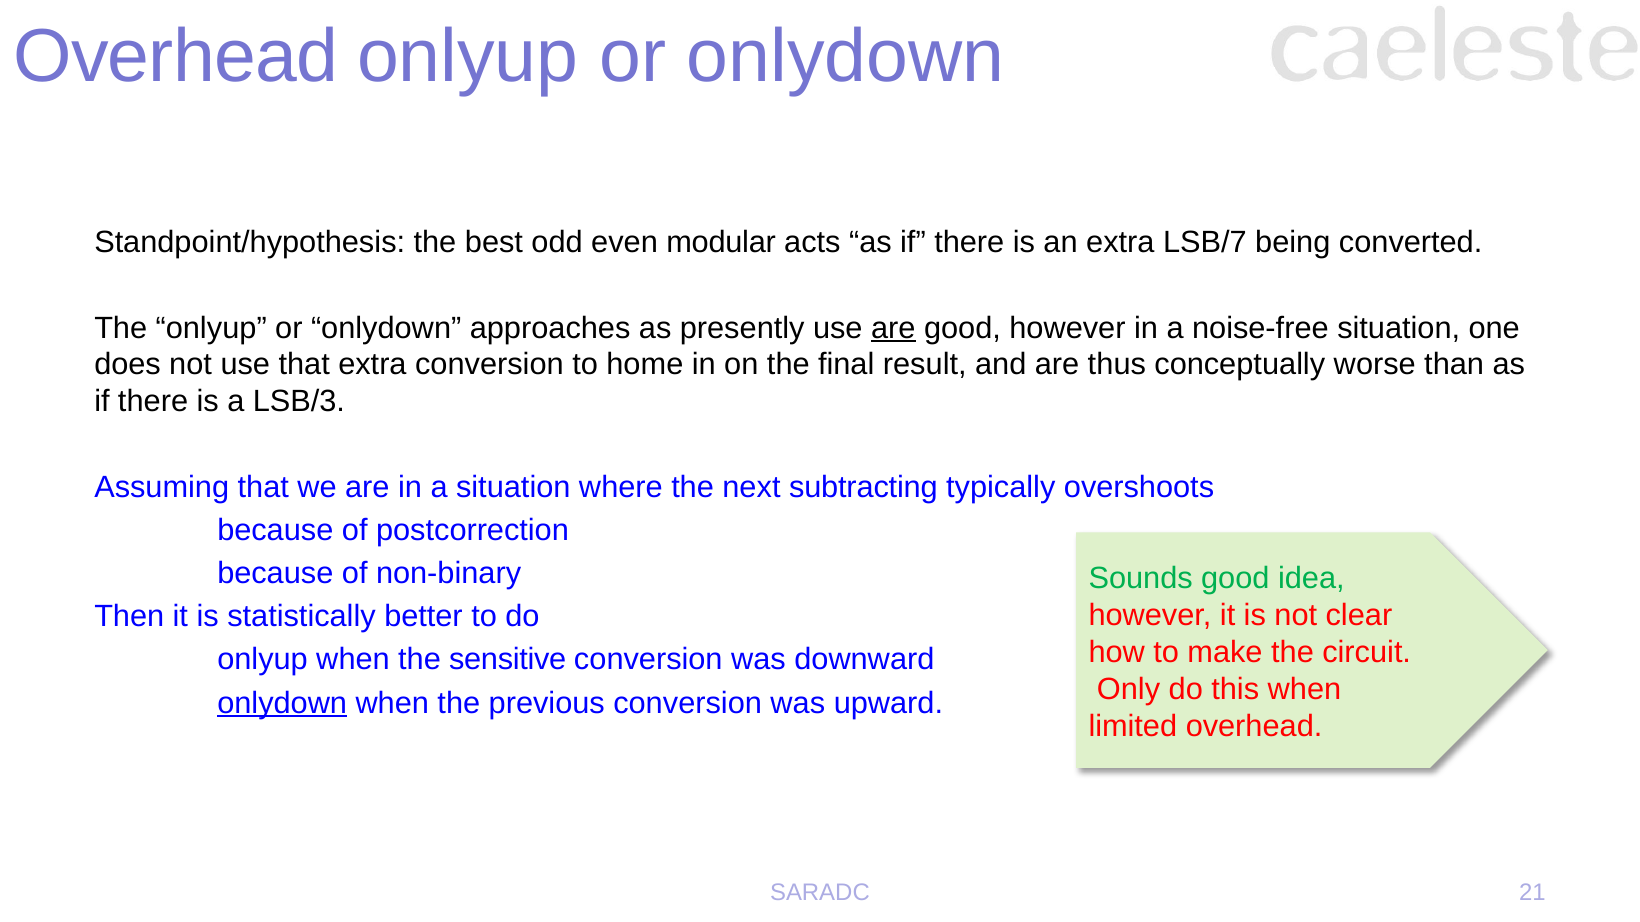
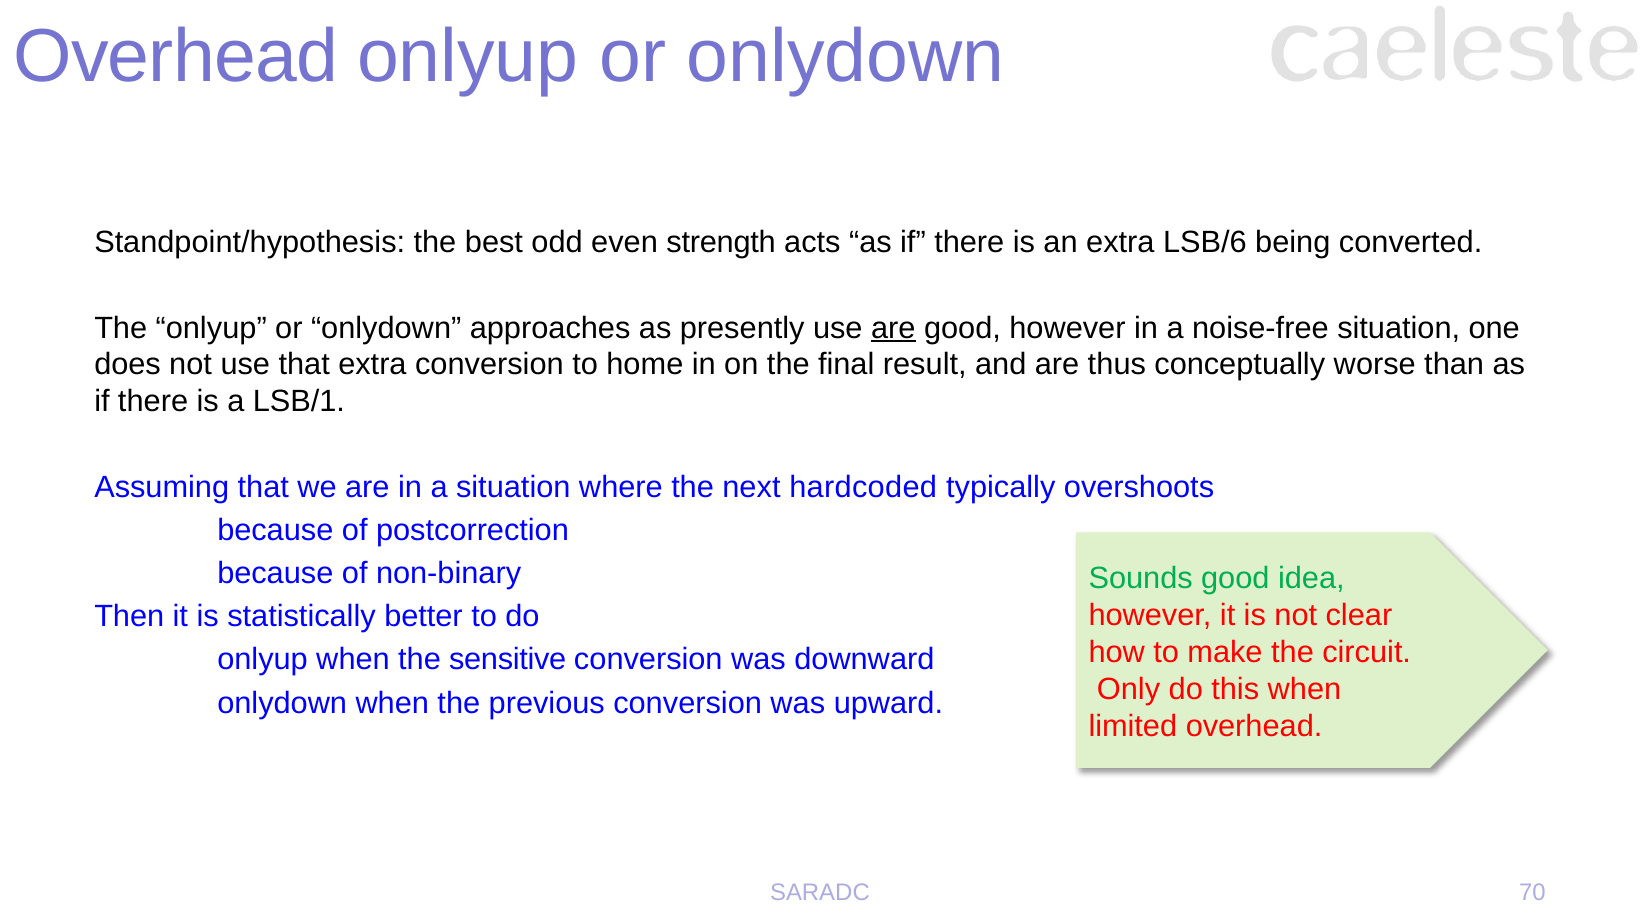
modular: modular -> strength
LSB/7: LSB/7 -> LSB/6
LSB/3: LSB/3 -> LSB/1
subtracting: subtracting -> hardcoded
onlydown at (282, 703) underline: present -> none
21: 21 -> 70
